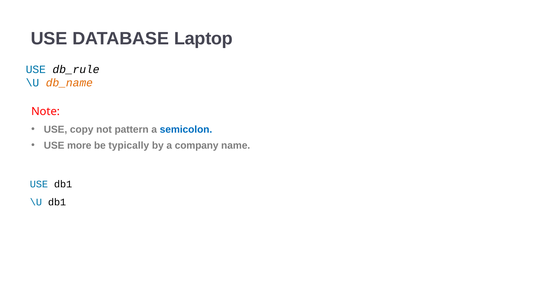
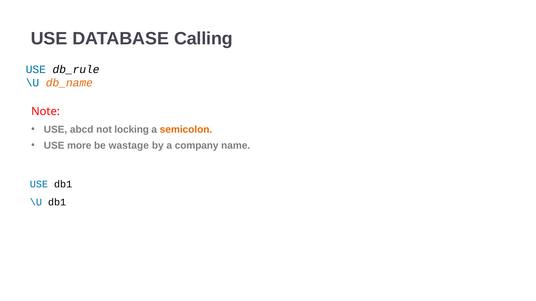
Laptop: Laptop -> Calling
copy: copy -> abcd
pattern: pattern -> locking
semicolon colour: blue -> orange
typically: typically -> wastage
